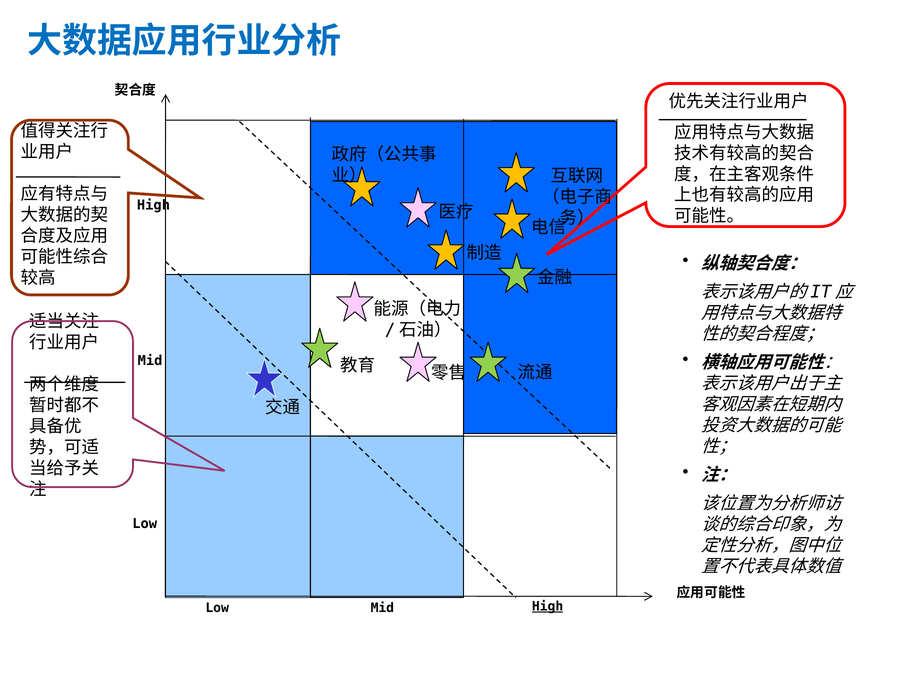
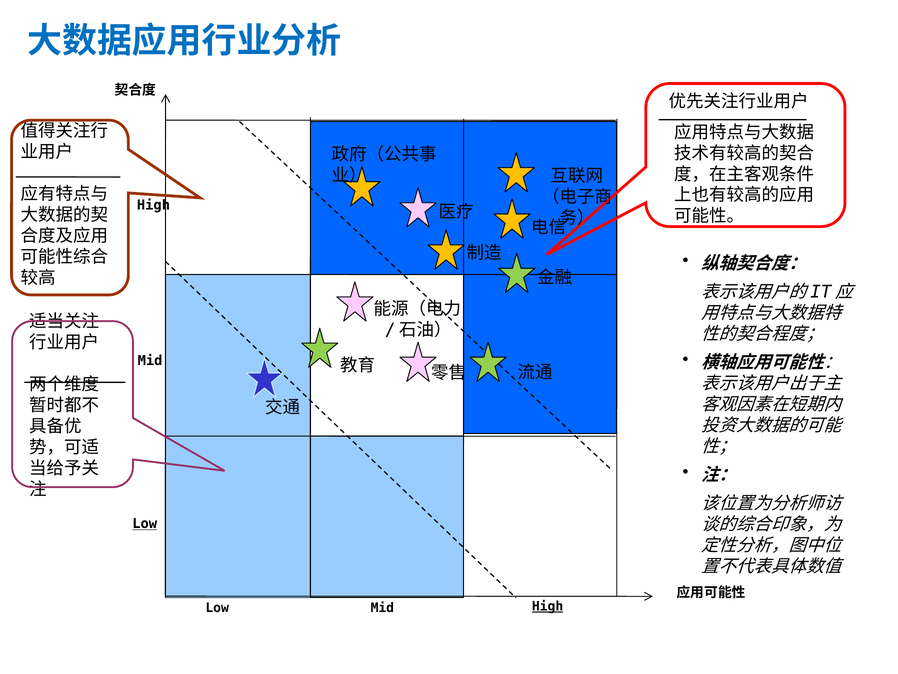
Low at (145, 524) underline: none -> present
